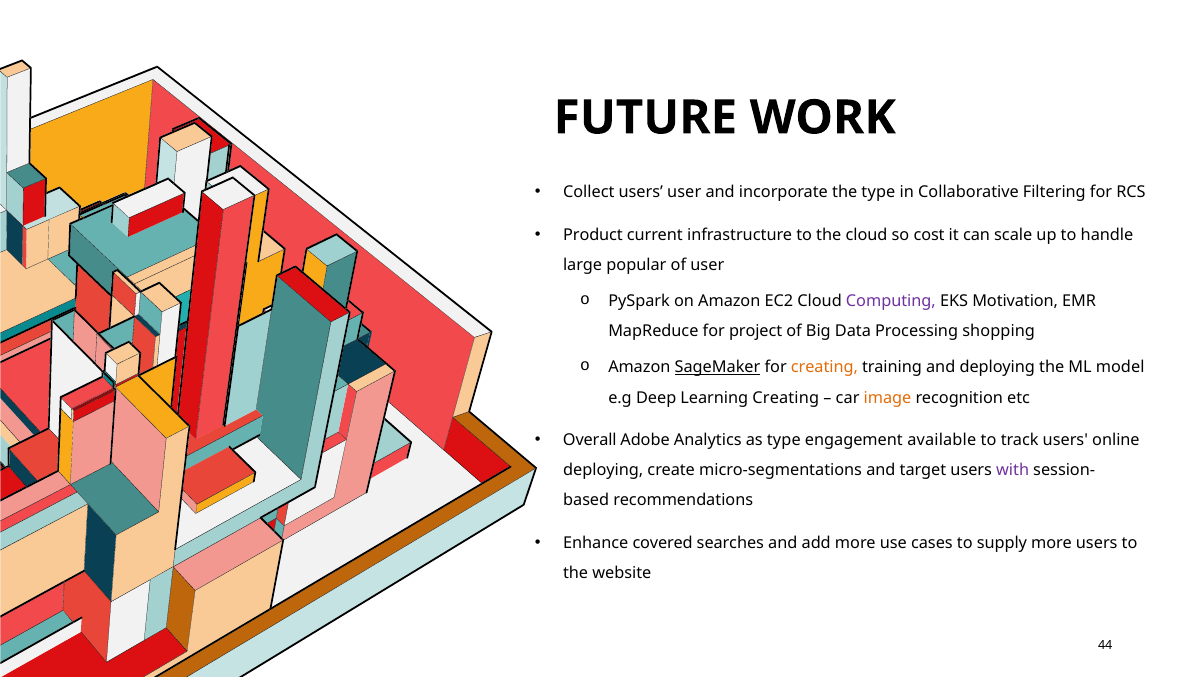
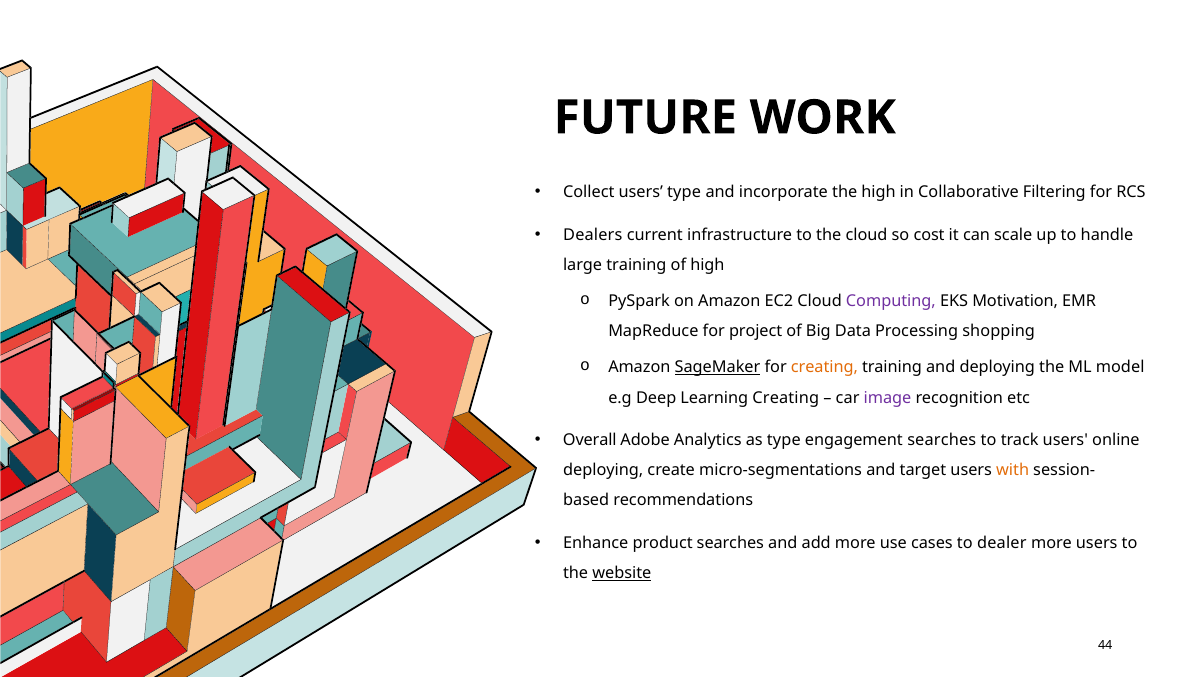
users user: user -> type
the type: type -> high
Product: Product -> Dealers
large popular: popular -> training
of user: user -> high
image colour: orange -> purple
engagement available: available -> searches
with colour: purple -> orange
covered: covered -> product
supply: supply -> dealer
website underline: none -> present
